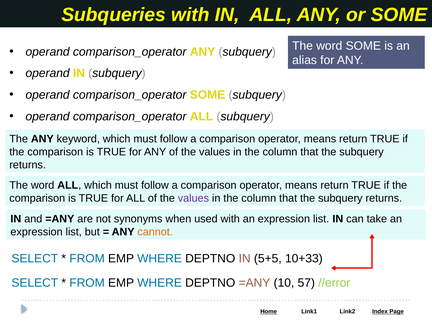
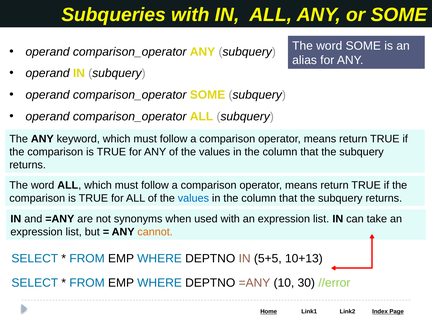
values at (193, 198) colour: purple -> blue
10+33: 10+33 -> 10+13
57: 57 -> 30
